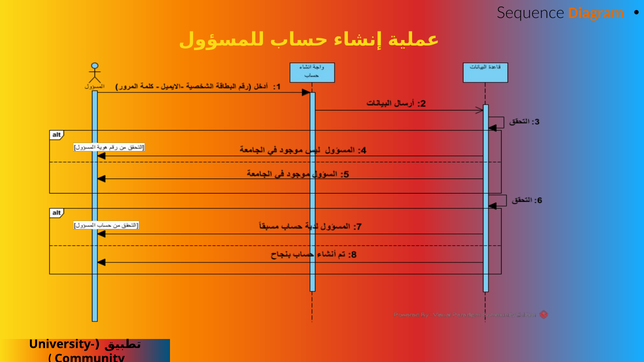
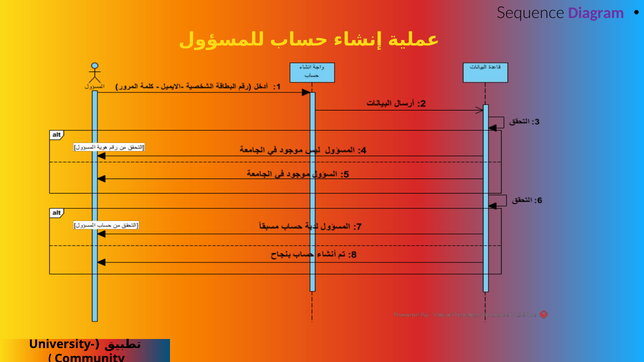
Diagram colour: orange -> purple
